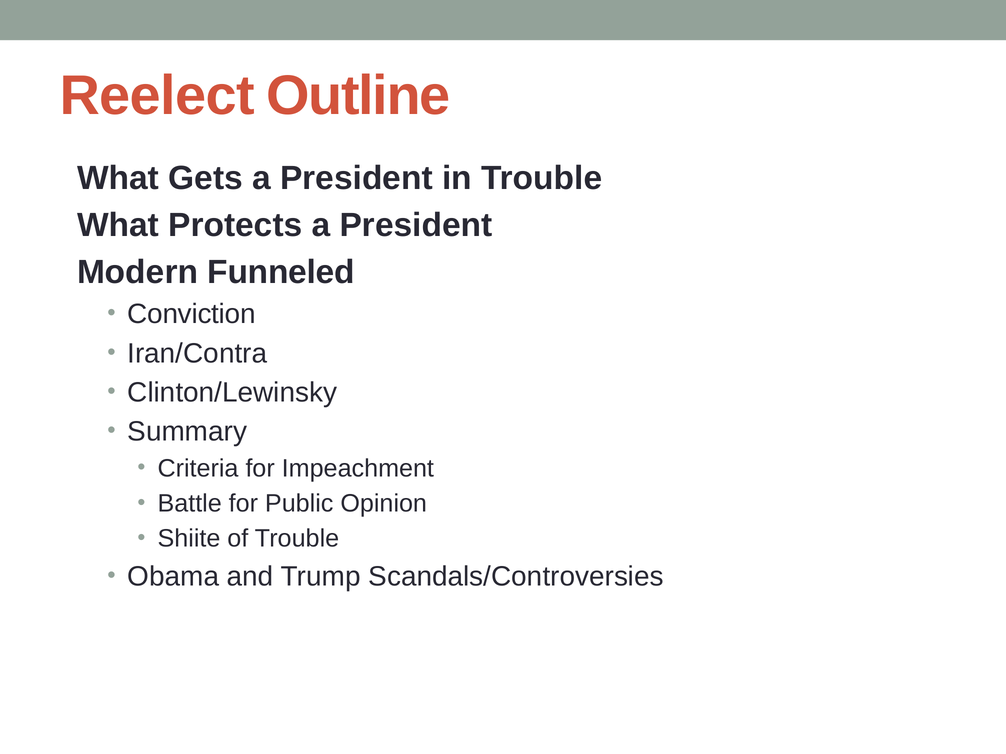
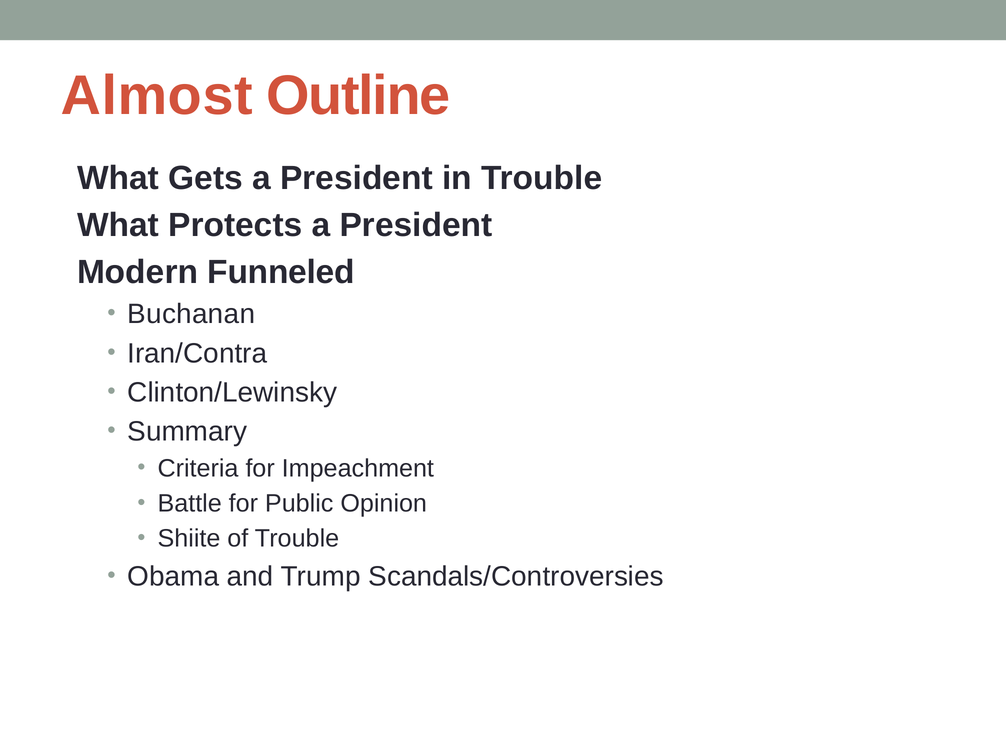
Reelect: Reelect -> Almost
Conviction: Conviction -> Buchanan
